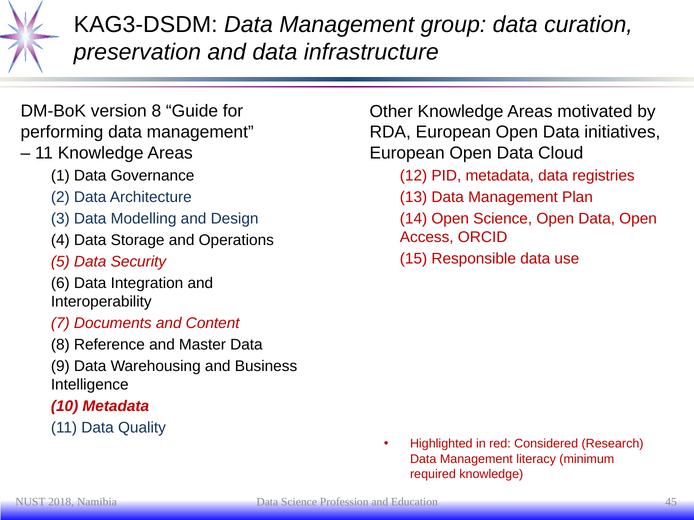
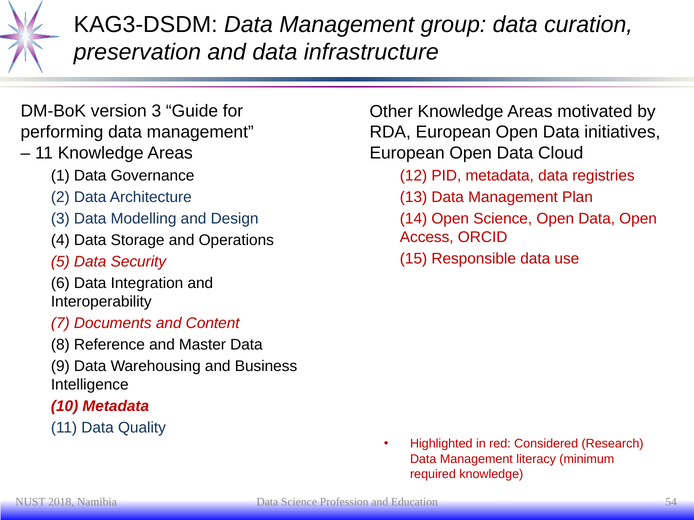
version 8: 8 -> 3
45: 45 -> 54
